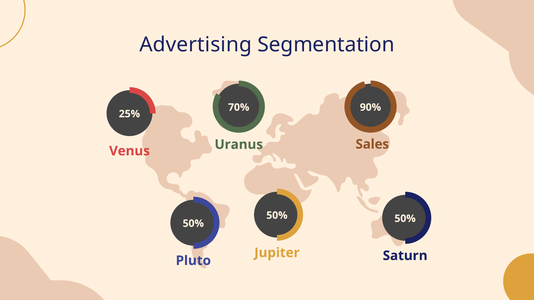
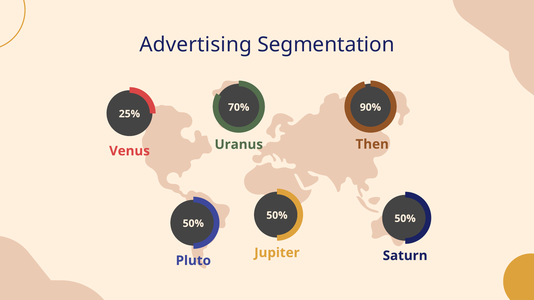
Sales: Sales -> Then
